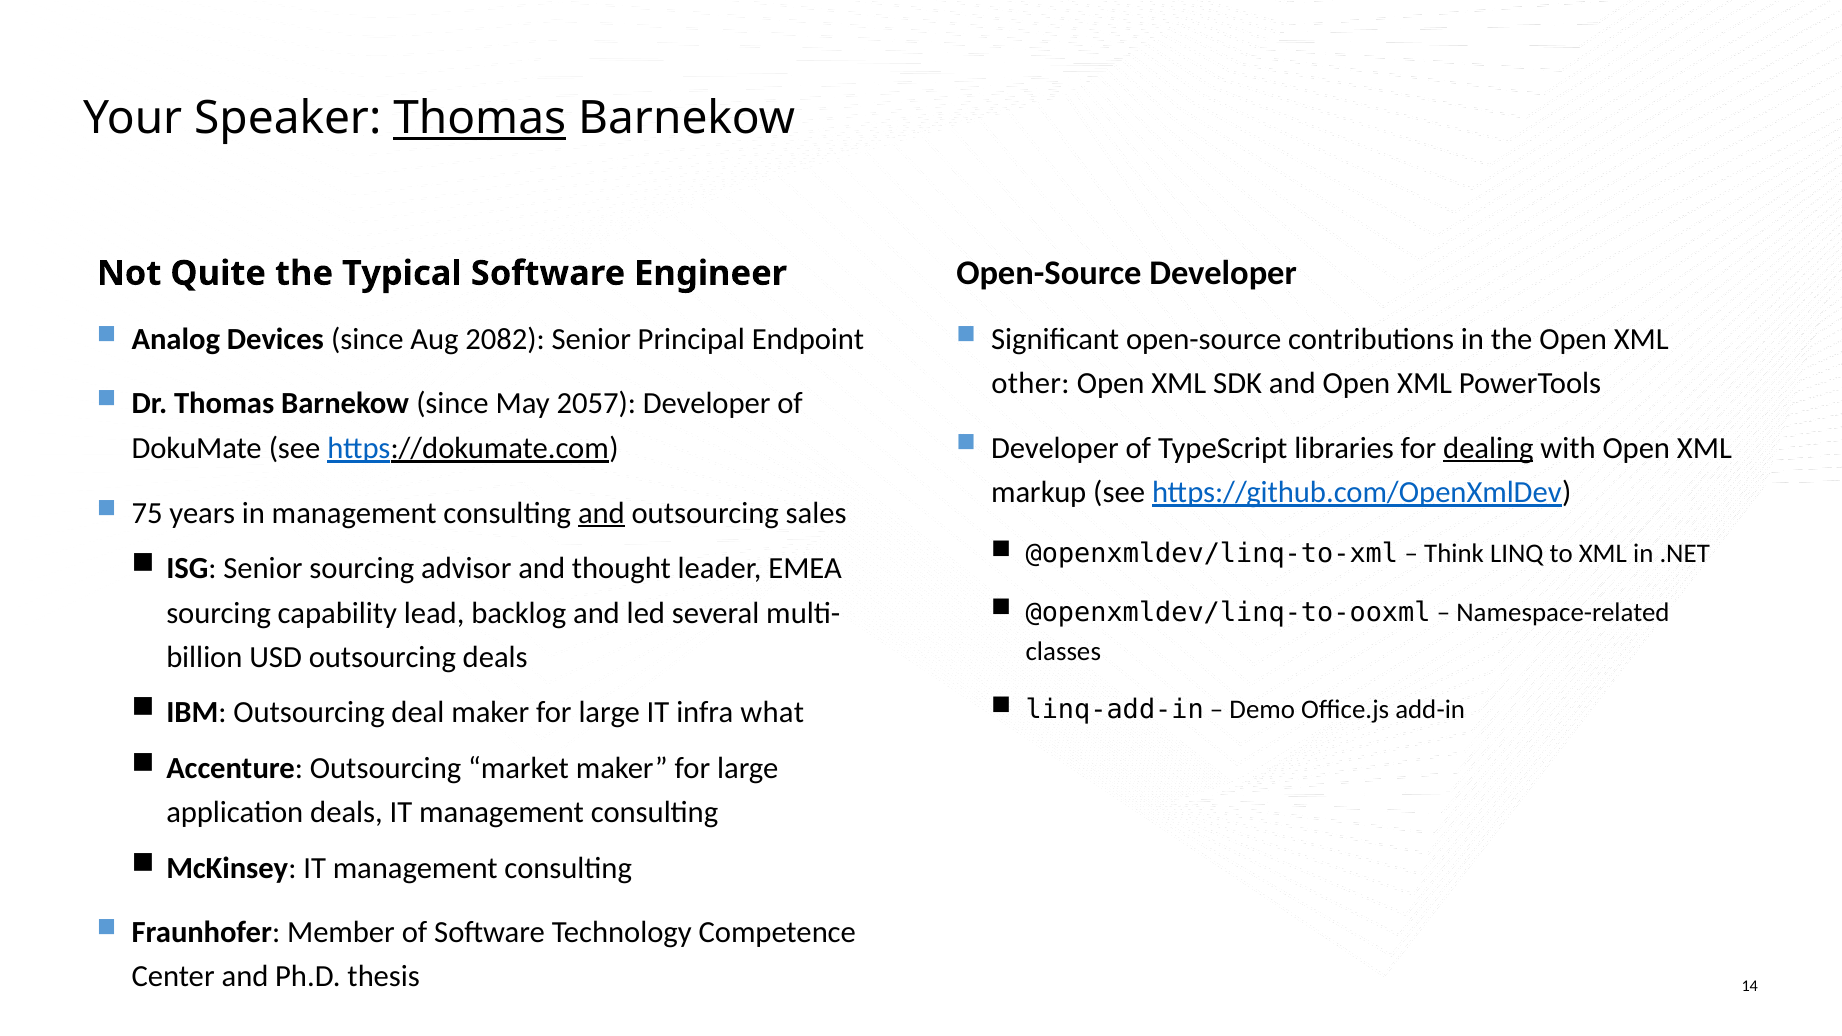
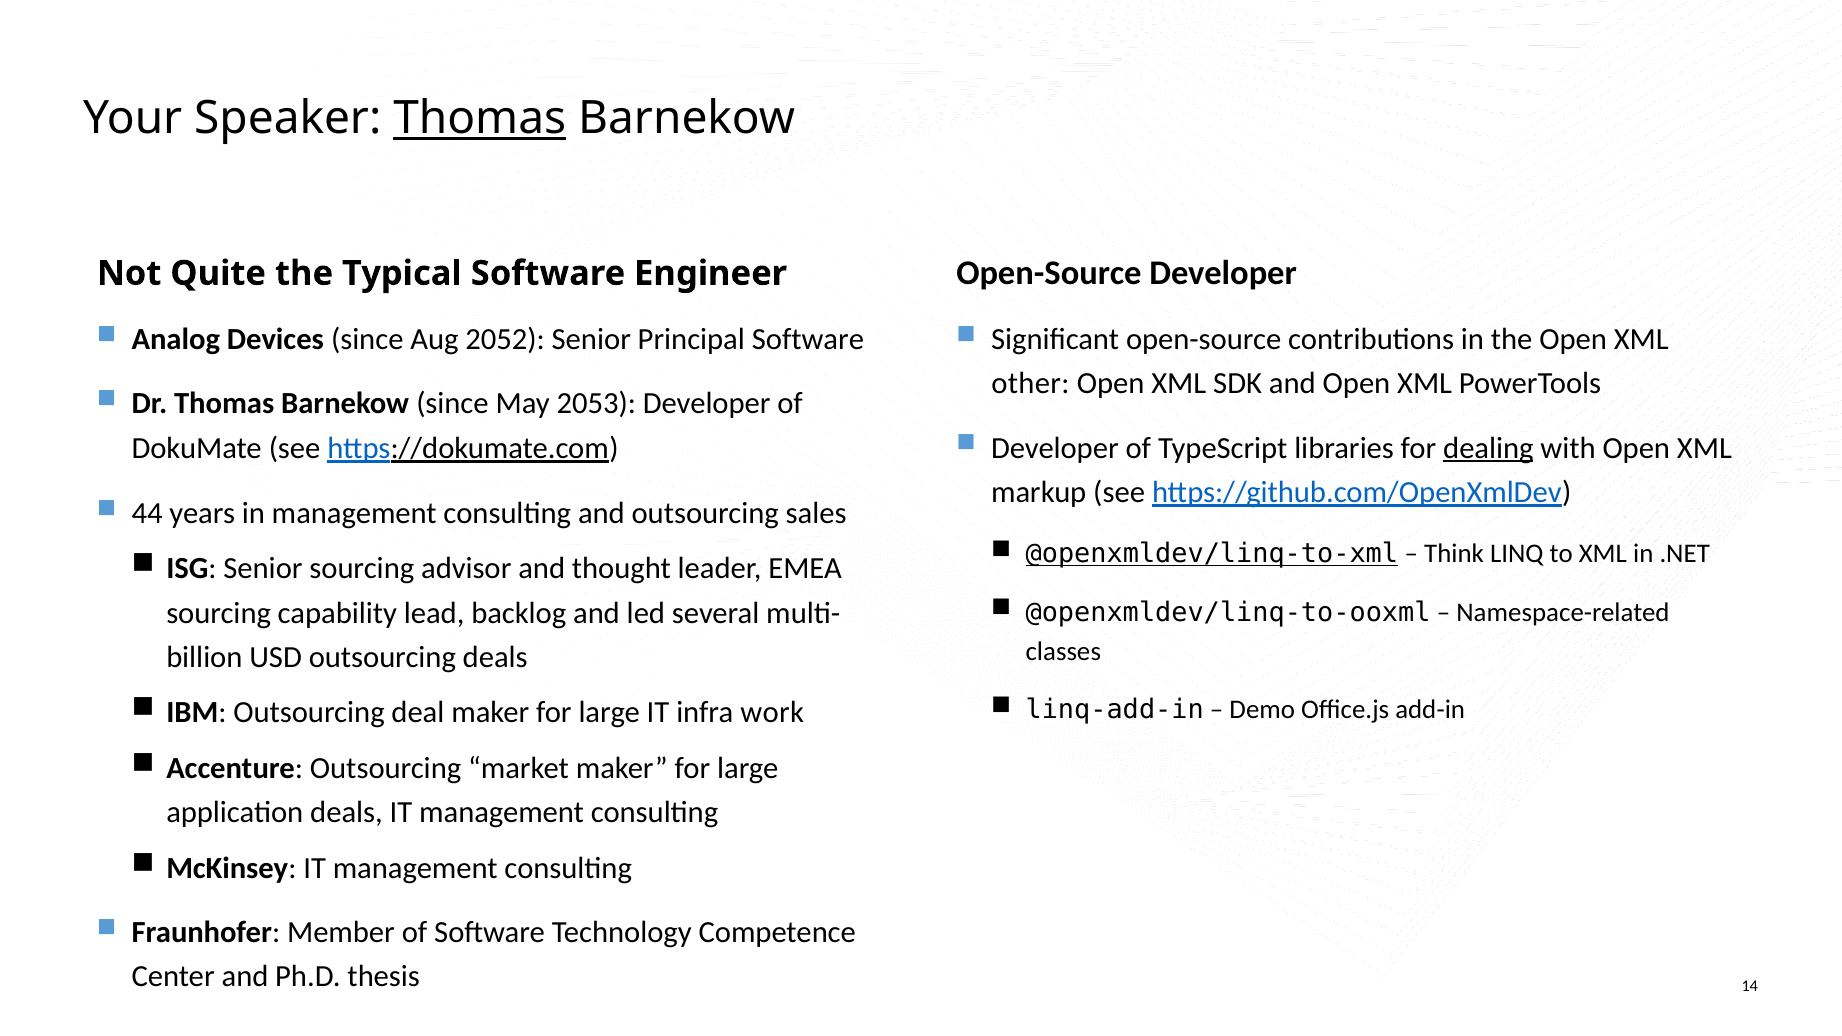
2082: 2082 -> 2052
Principal Endpoint: Endpoint -> Software
2057: 2057 -> 2053
75: 75 -> 44
and at (601, 513) underline: present -> none
@openxmldev/linq-to-xml underline: none -> present
what: what -> work
